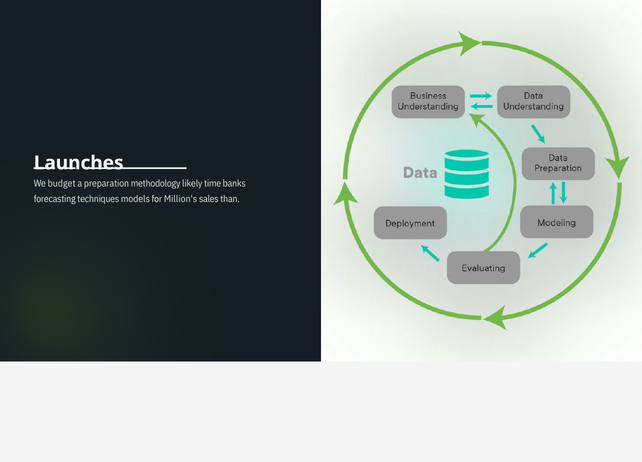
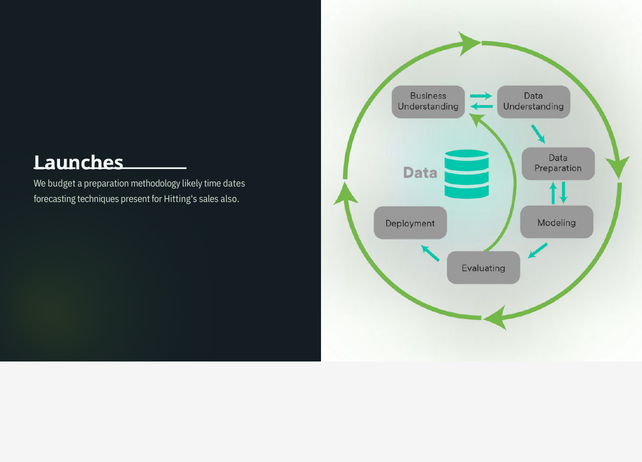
banks: banks -> dates
models: models -> present
Million's: Million's -> Hitting's
than: than -> also
